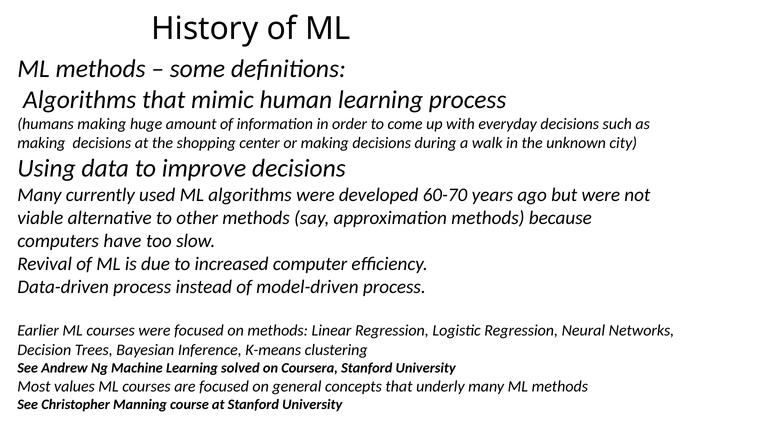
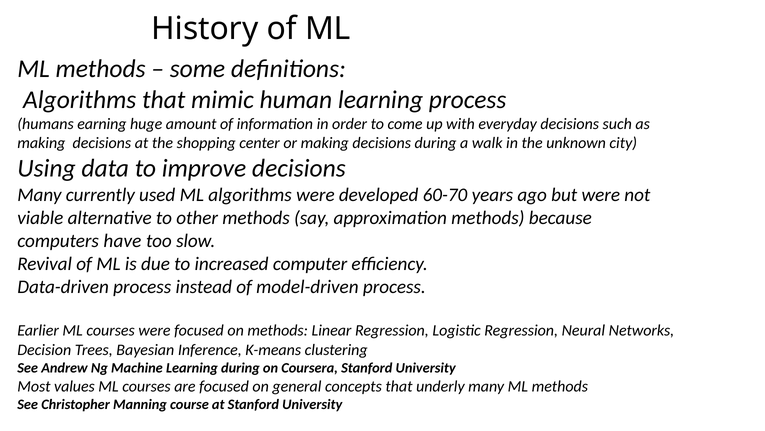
humans making: making -> earning
Learning solved: solved -> during
